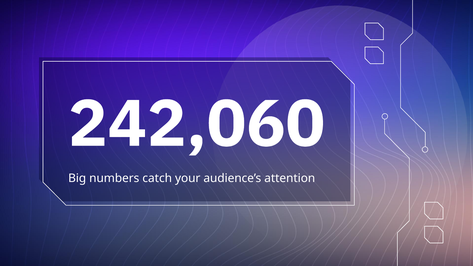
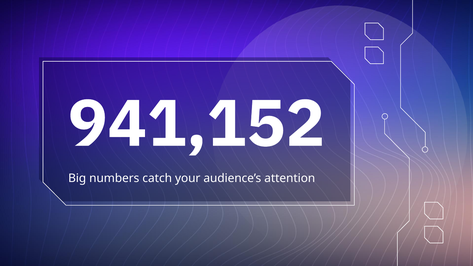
242,060: 242,060 -> 941,152
